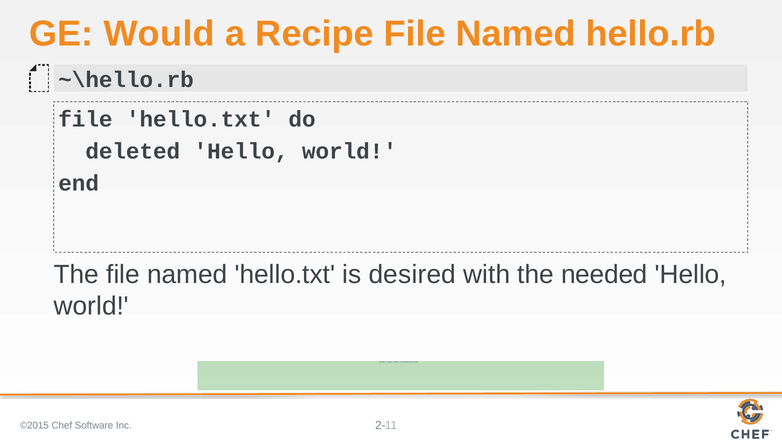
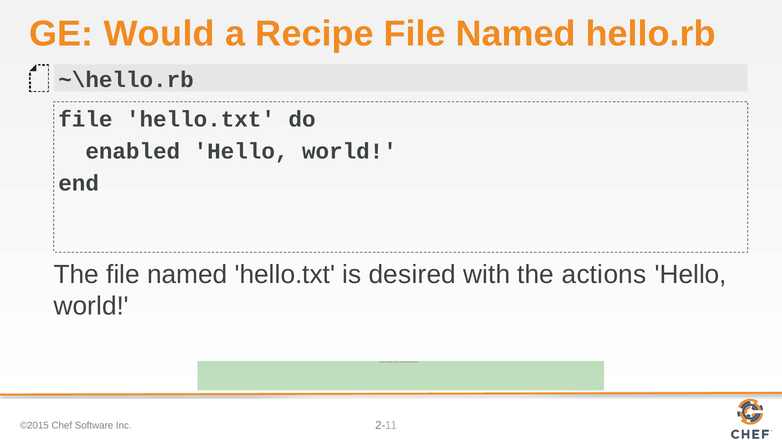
deleted: deleted -> enabled
needed: needed -> actions
